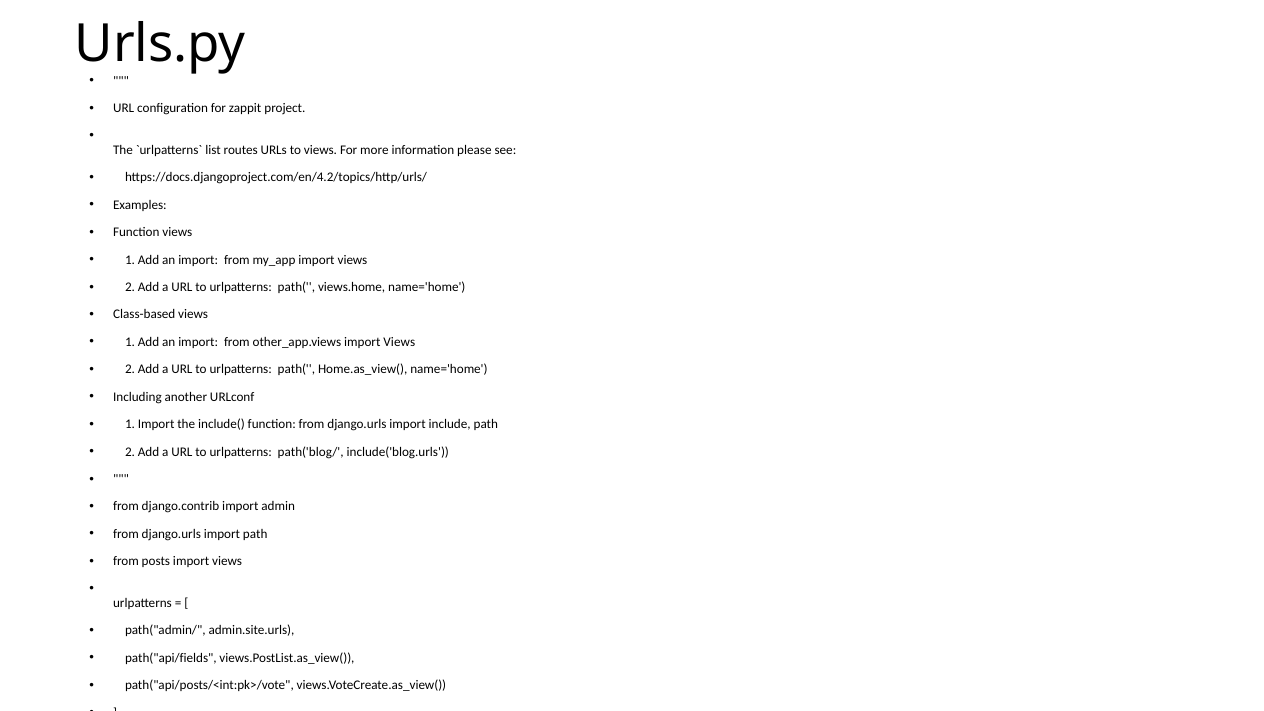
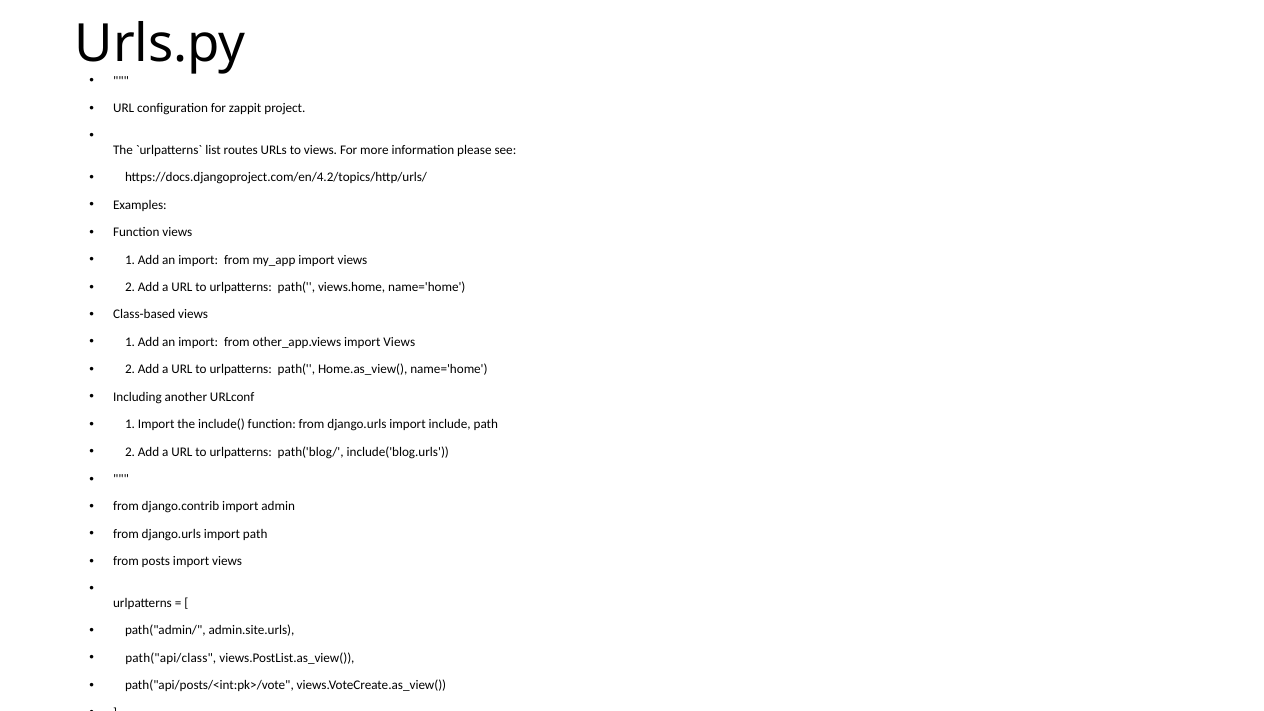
path("api/fields: path("api/fields -> path("api/class
